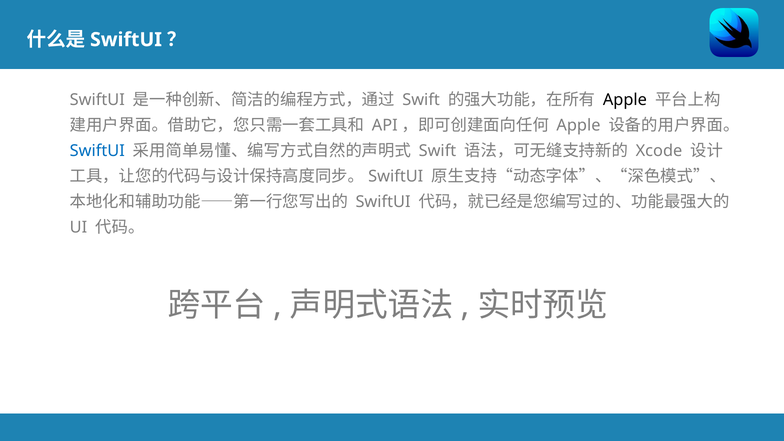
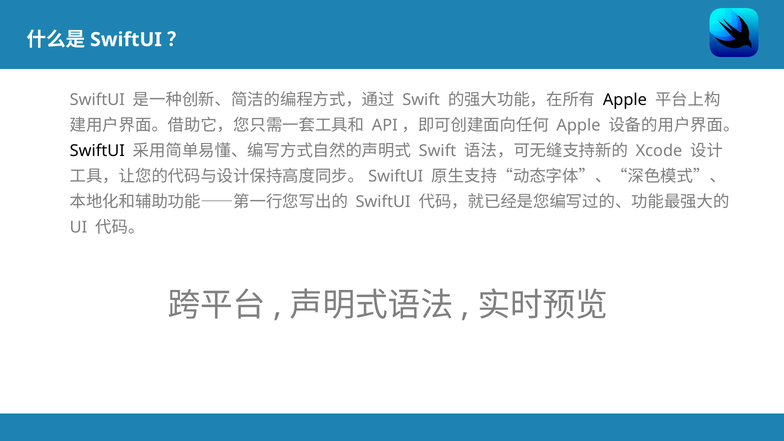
SwiftUI at (97, 151) colour: blue -> black
